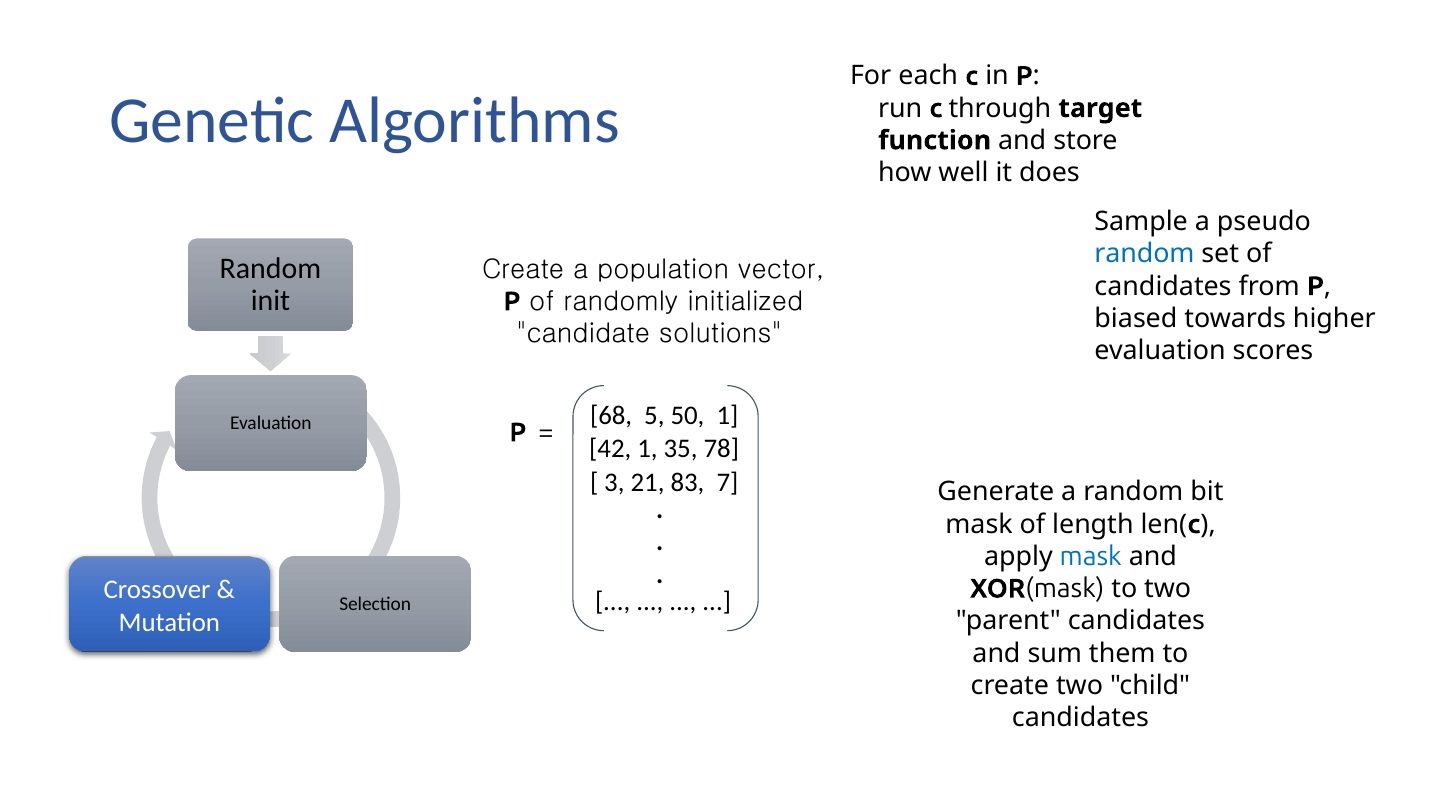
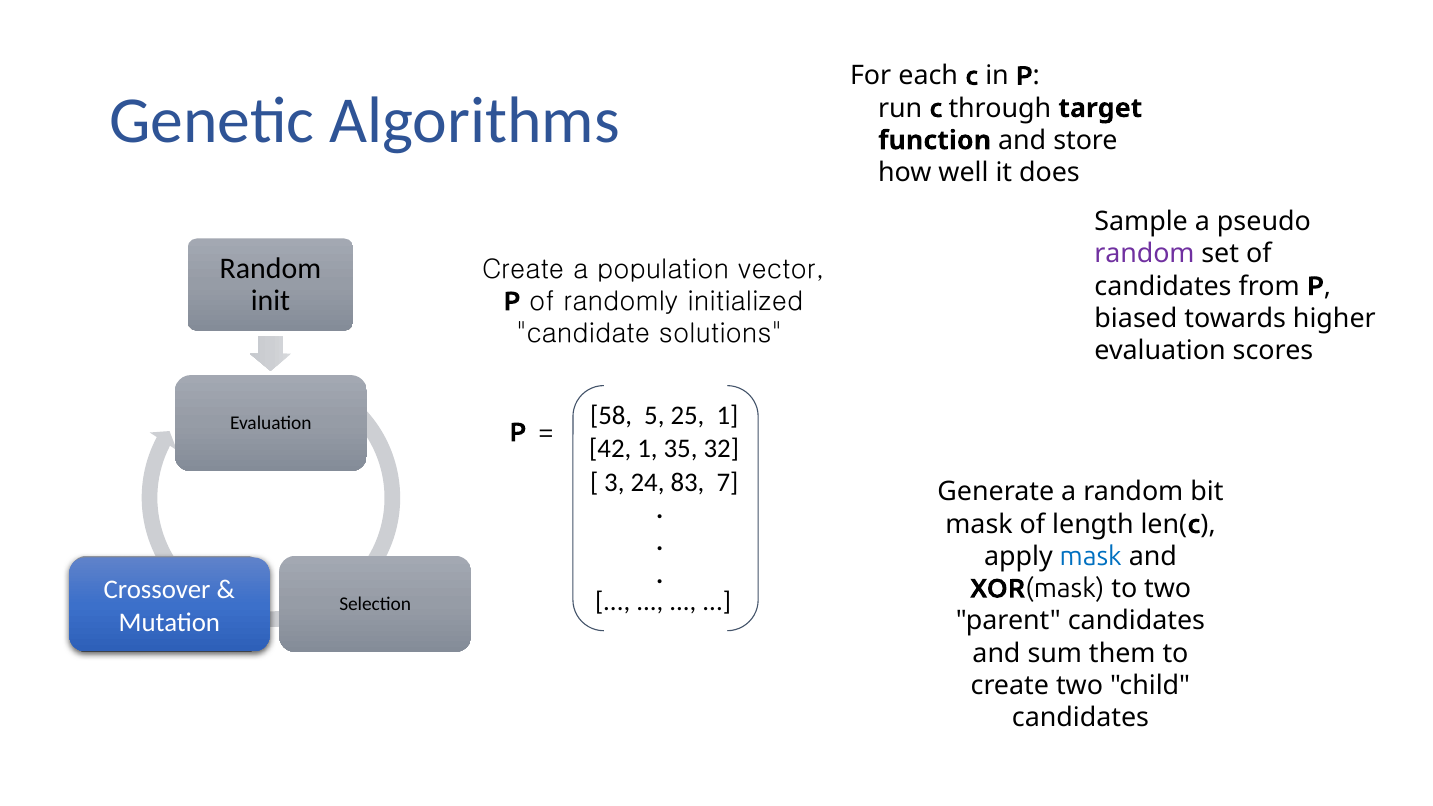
random at (1145, 254) colour: blue -> purple
68: 68 -> 58
50: 50 -> 25
78: 78 -> 32
21: 21 -> 24
